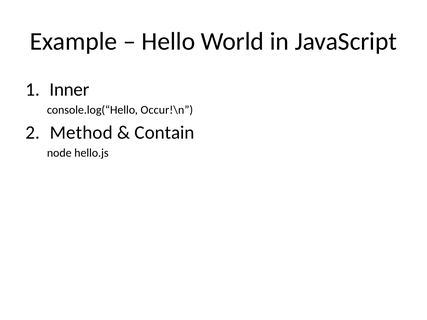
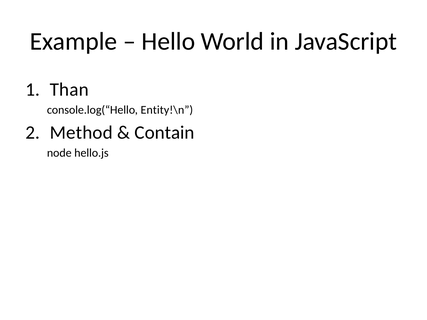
Inner: Inner -> Than
Occur!\n: Occur!\n -> Entity!\n
